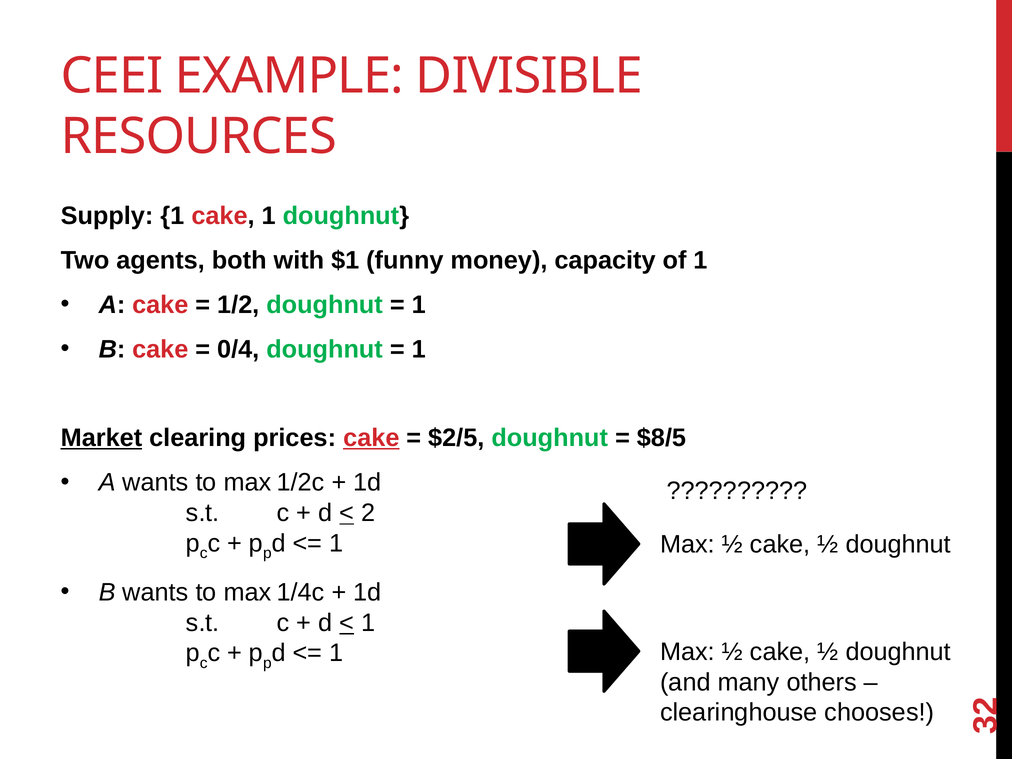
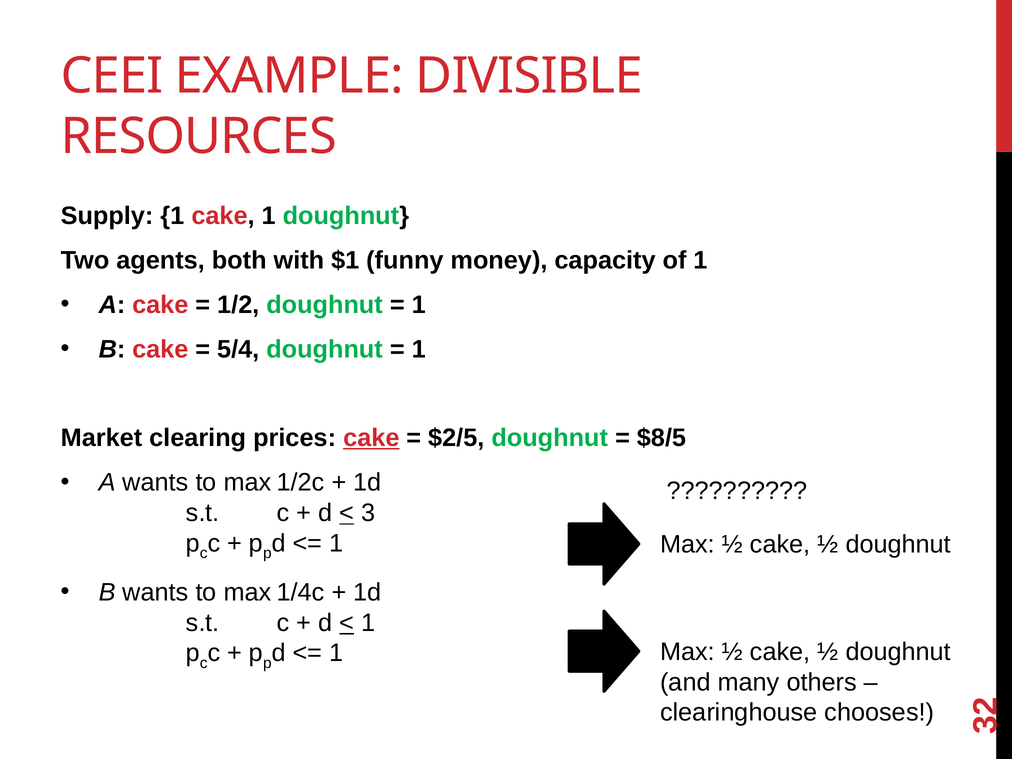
0/4: 0/4 -> 5/4
Market underline: present -> none
2 at (368, 513): 2 -> 3
